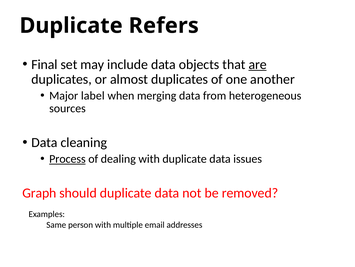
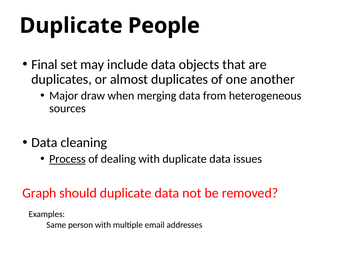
Refers: Refers -> People
are underline: present -> none
label: label -> draw
